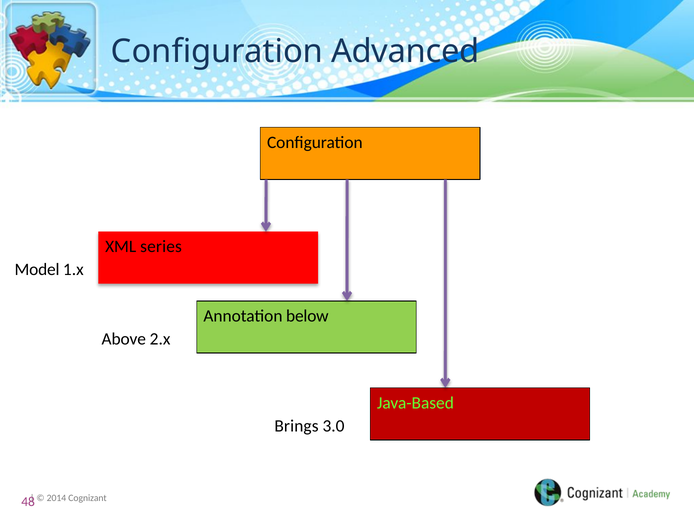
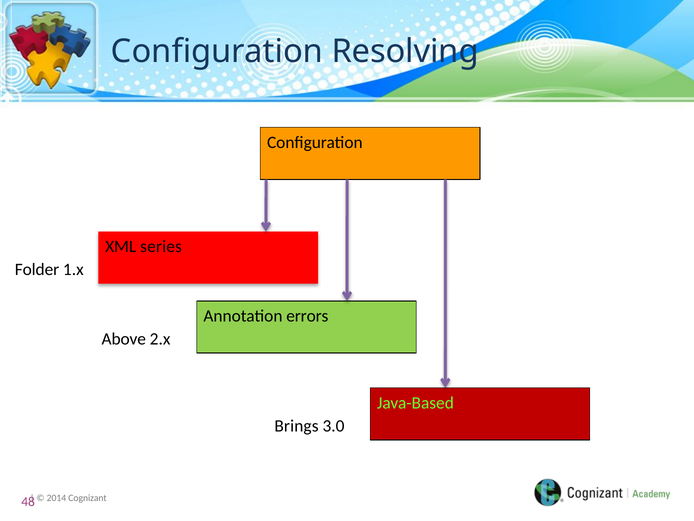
Advanced: Advanced -> Resolving
Model: Model -> Folder
below: below -> errors
